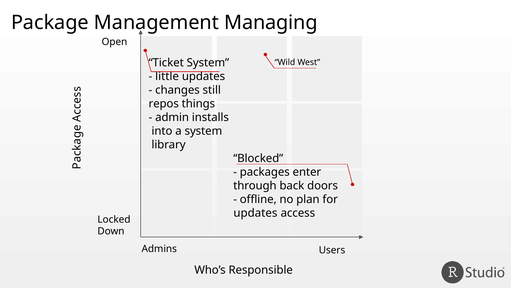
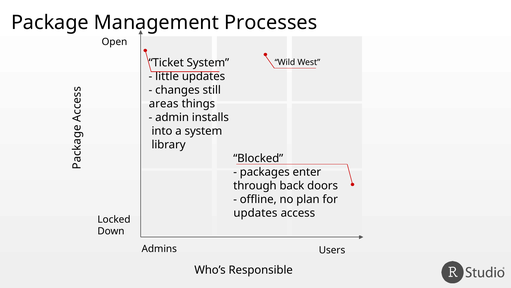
Managing: Managing -> Processes
repos: repos -> areas
